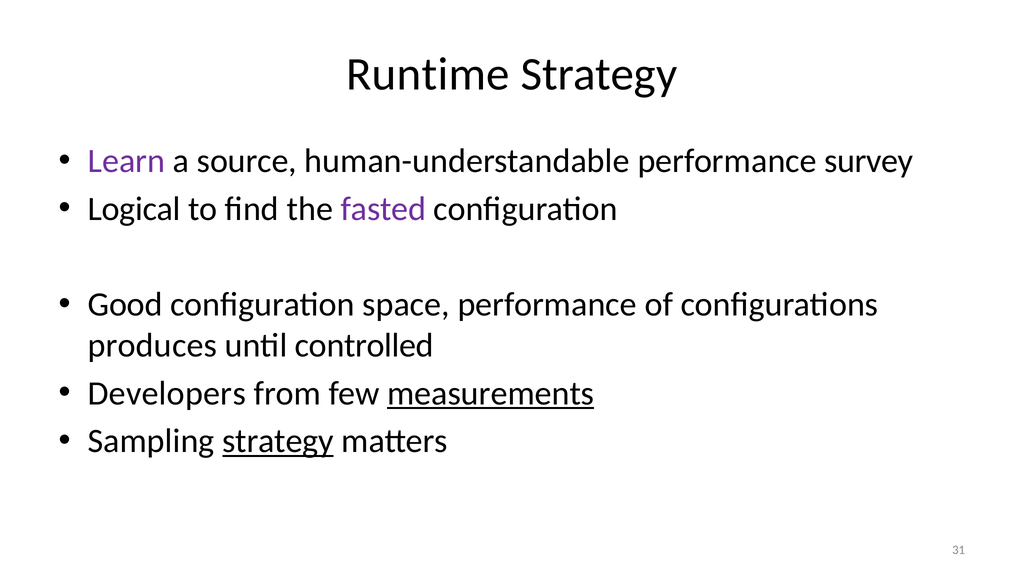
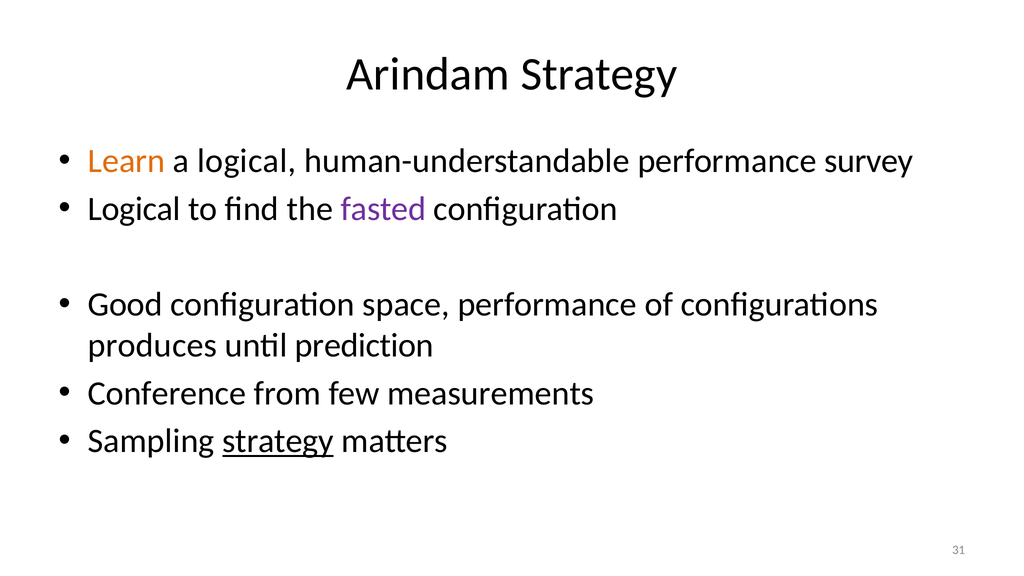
Runtime: Runtime -> Arindam
Learn colour: purple -> orange
a source: source -> logical
controlled: controlled -> prediction
Developers: Developers -> Conference
measurements underline: present -> none
